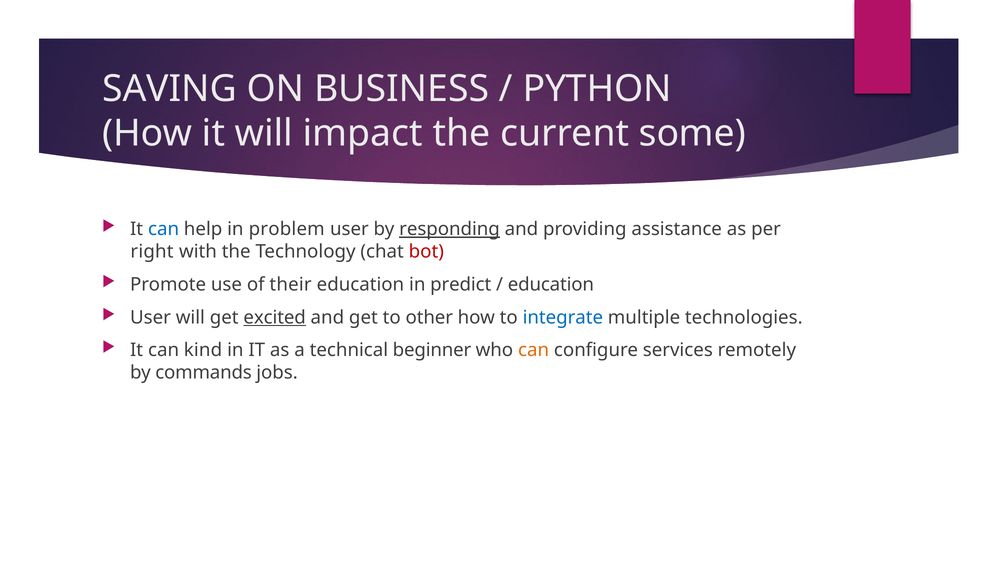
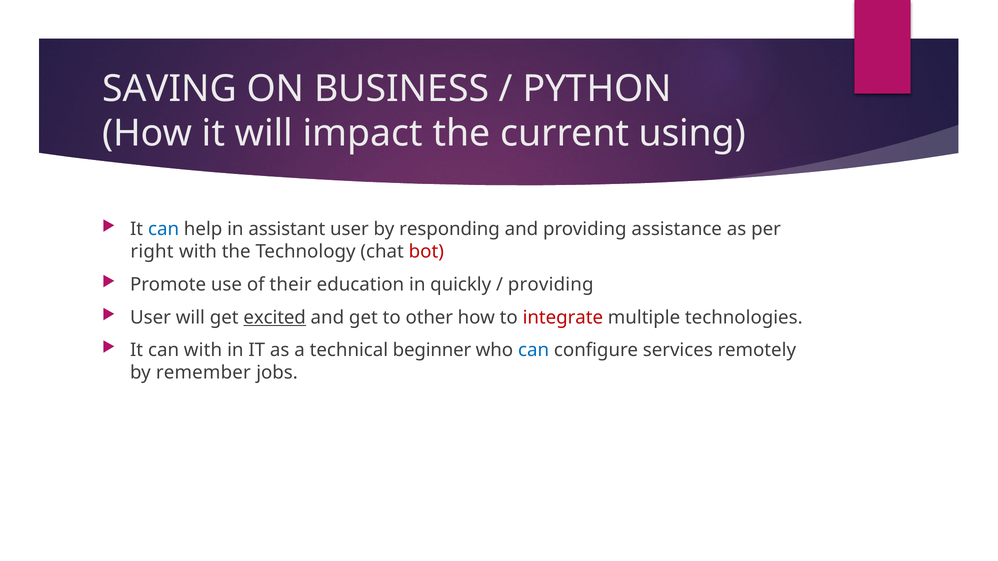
some: some -> using
problem: problem -> assistant
responding underline: present -> none
predict: predict -> quickly
education at (551, 285): education -> providing
integrate colour: blue -> red
can kind: kind -> with
can at (534, 350) colour: orange -> blue
commands: commands -> remember
